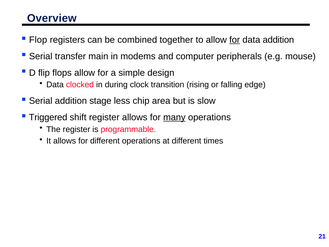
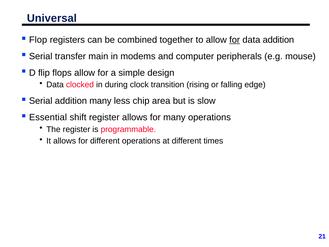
Overview: Overview -> Universal
addition stage: stage -> many
Triggered: Triggered -> Essential
many at (174, 117) underline: present -> none
